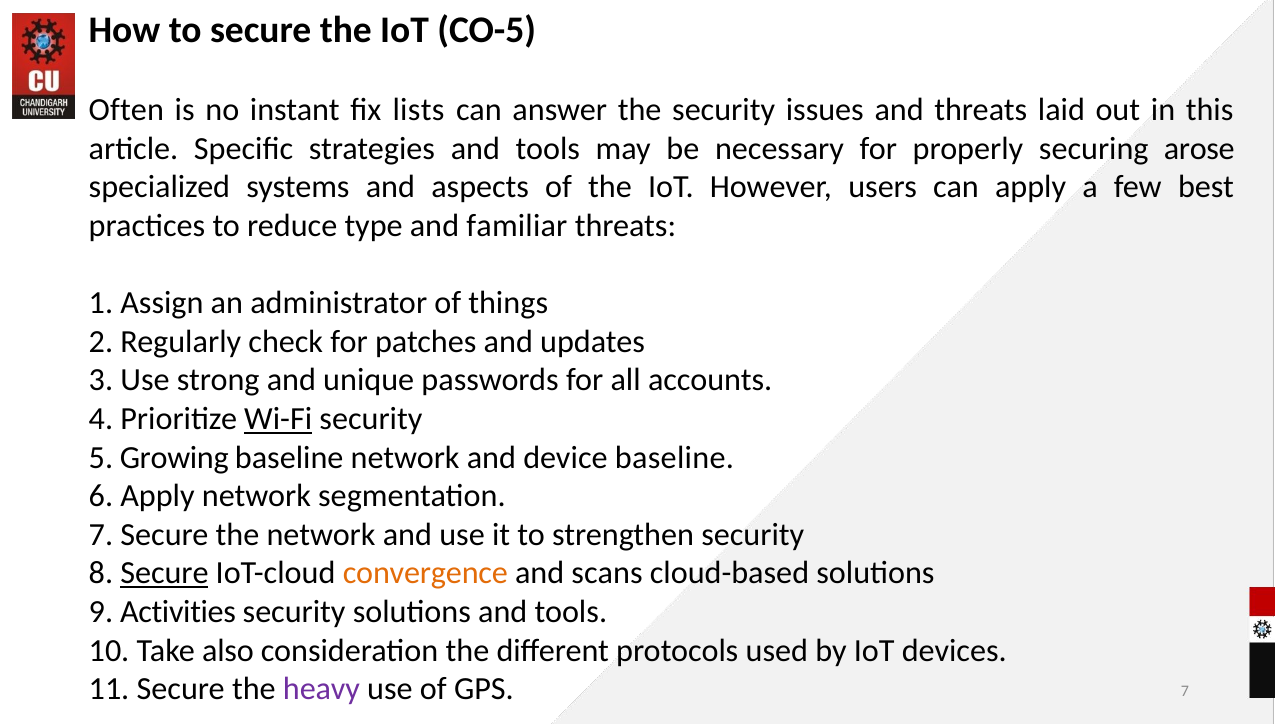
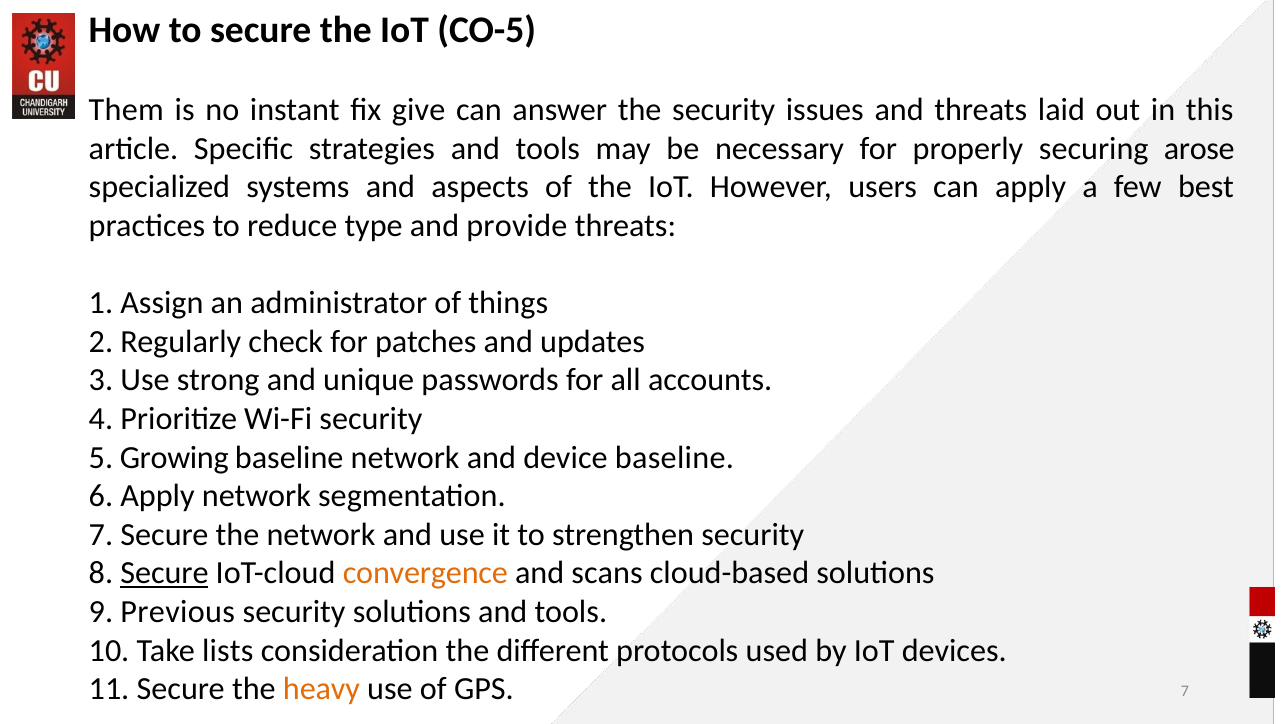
Often: Often -> Them
lists: lists -> give
familiar: familiar -> provide
Wi-Fi underline: present -> none
Activities: Activities -> Previous
also: also -> lists
heavy colour: purple -> orange
